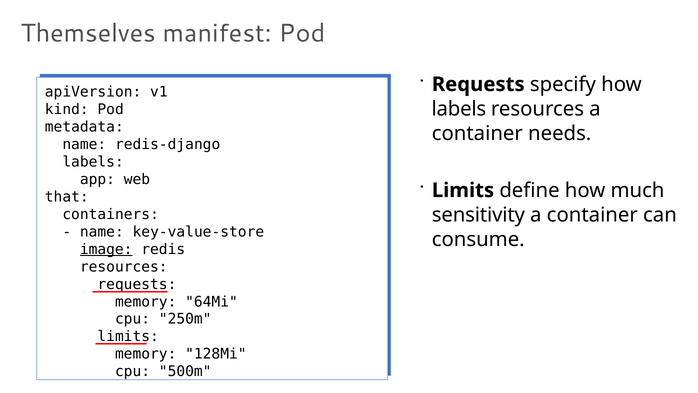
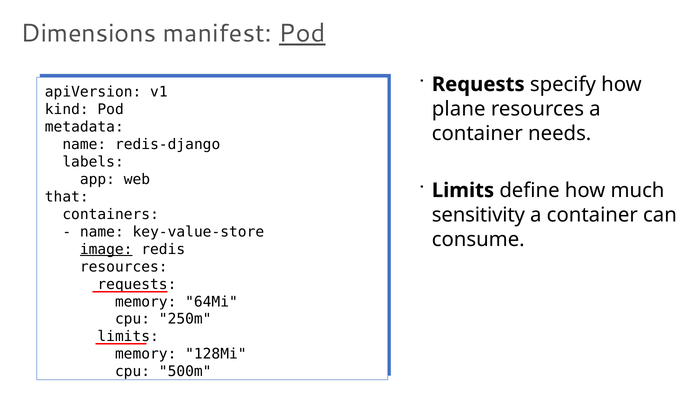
Themselves: Themselves -> Dimensions
Pod at (302, 34) underline: none -> present
labels at (459, 109): labels -> plane
